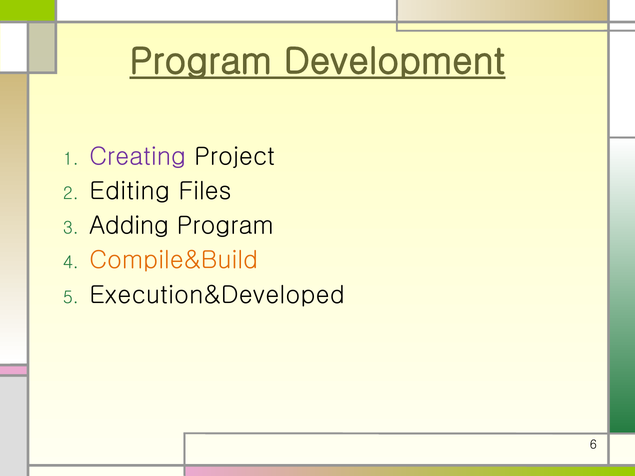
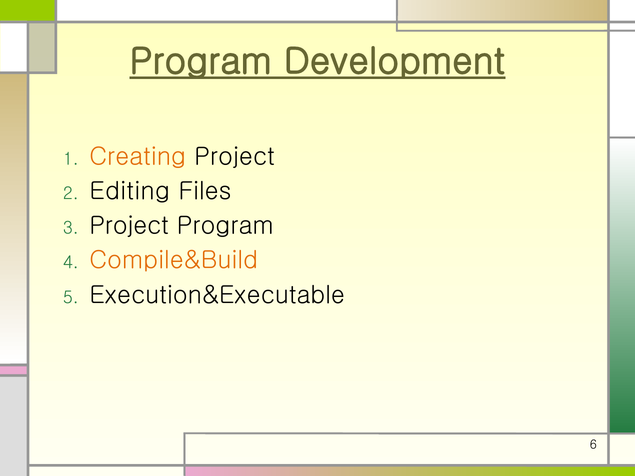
Creating colour: purple -> orange
Adding at (129, 226): Adding -> Project
Execution&Developed: Execution&Developed -> Execution&Executable
